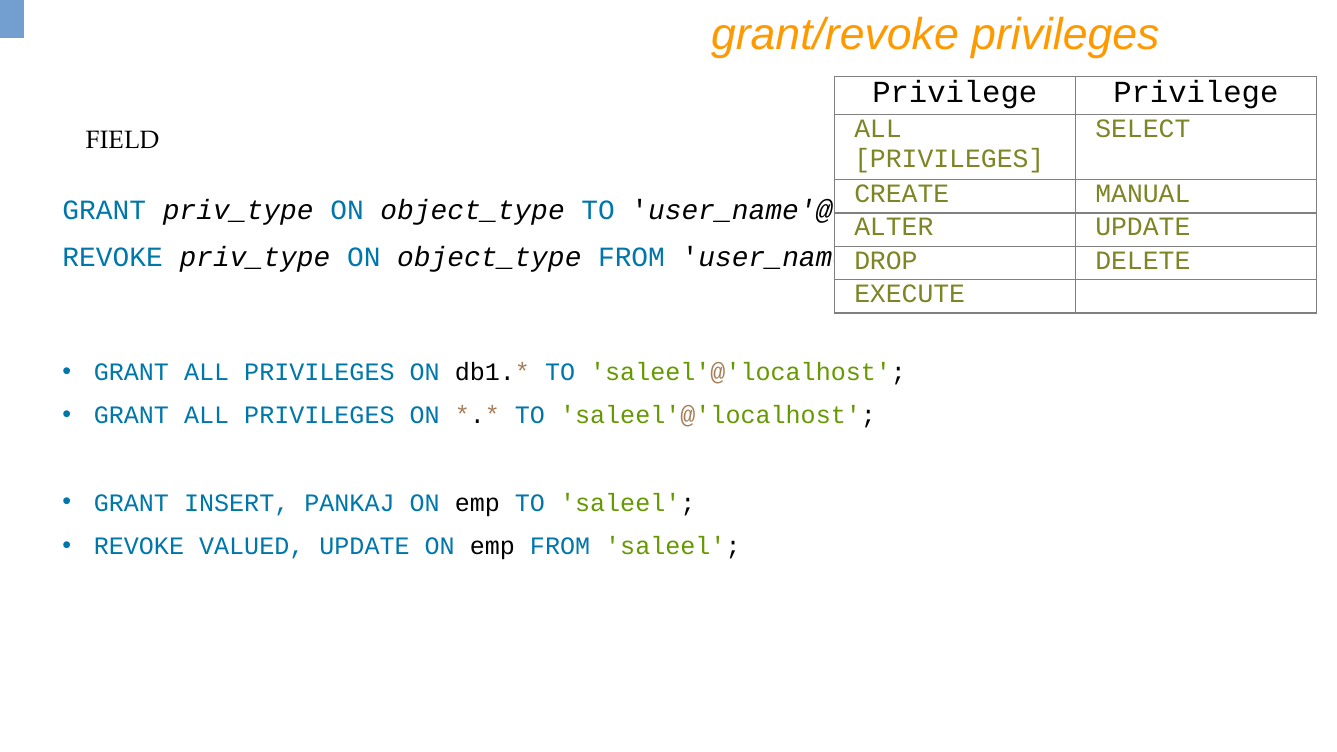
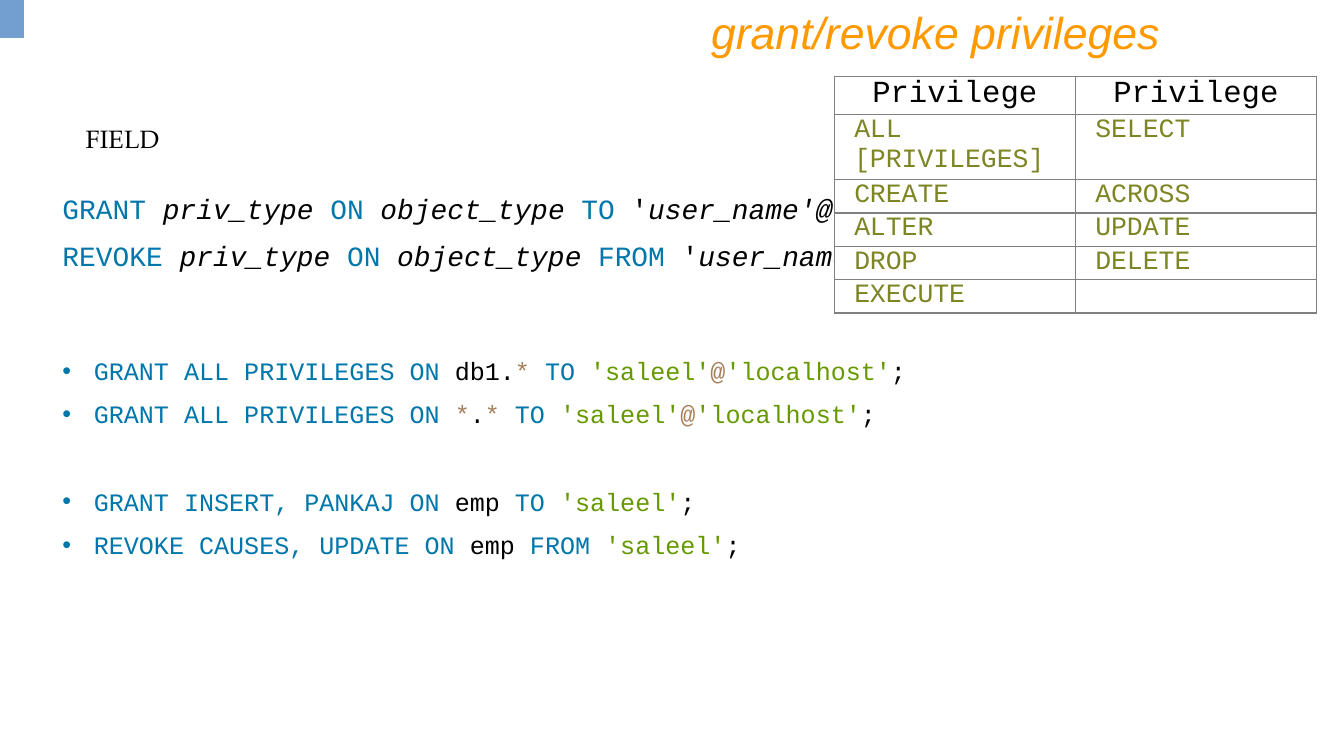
MANUAL: MANUAL -> ACROSS
VALUED: VALUED -> CAUSES
